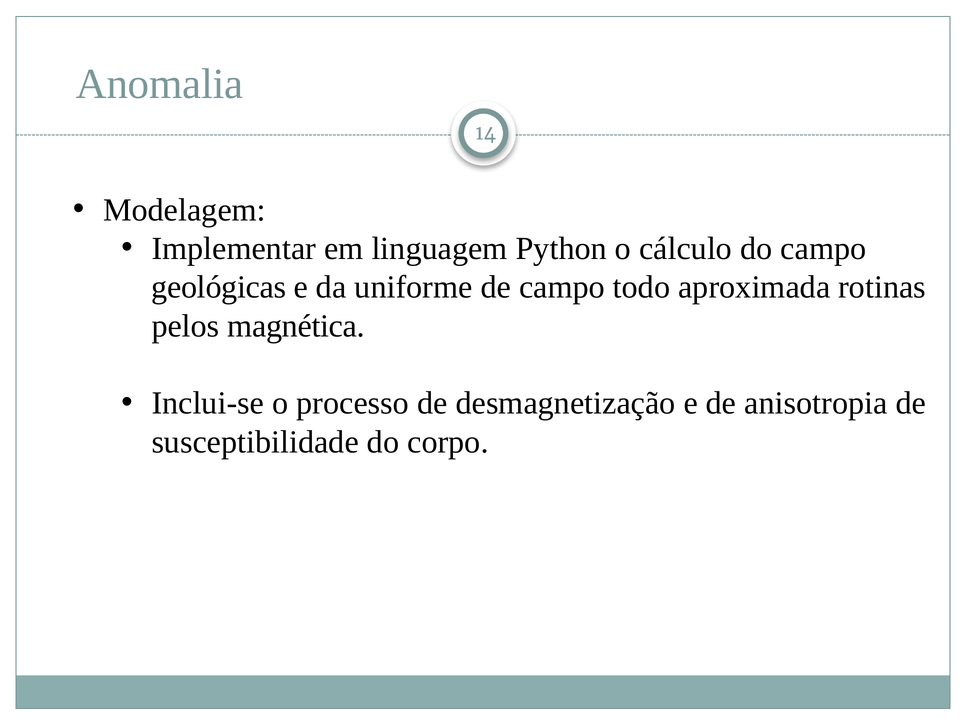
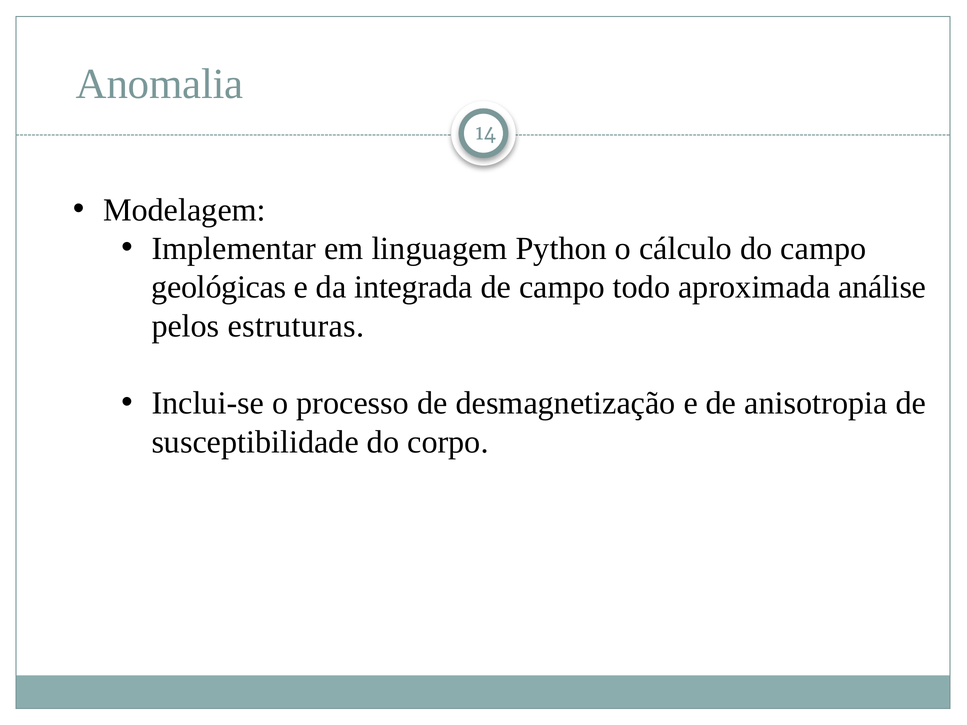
uniforme: uniforme -> integrada
rotinas: rotinas -> análise
magnética: magnética -> estruturas
